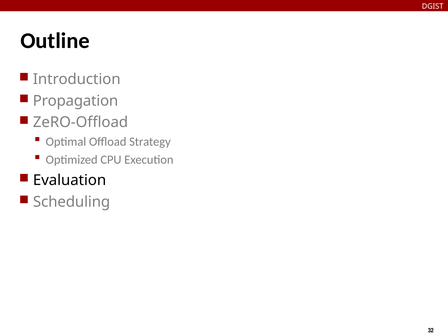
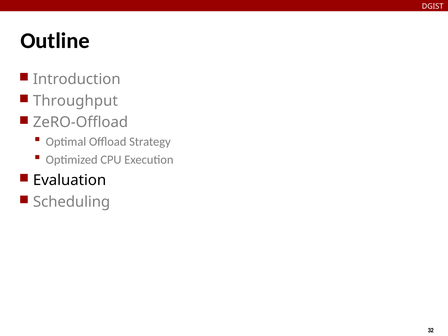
Propagation: Propagation -> Throughput
